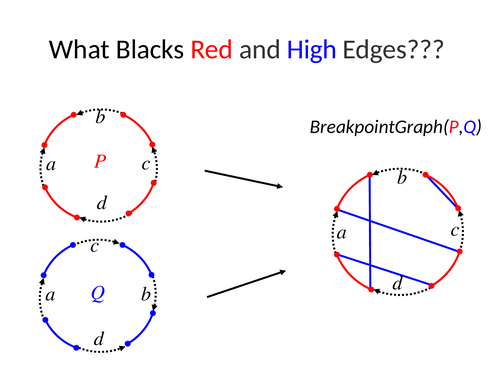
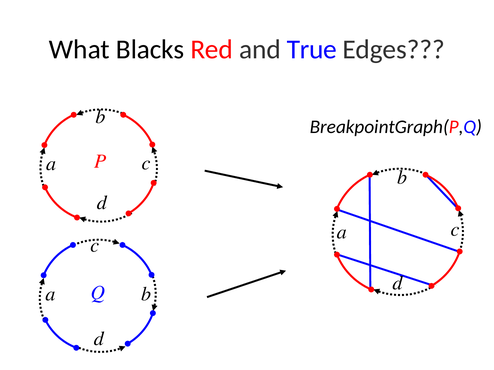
High: High -> True
